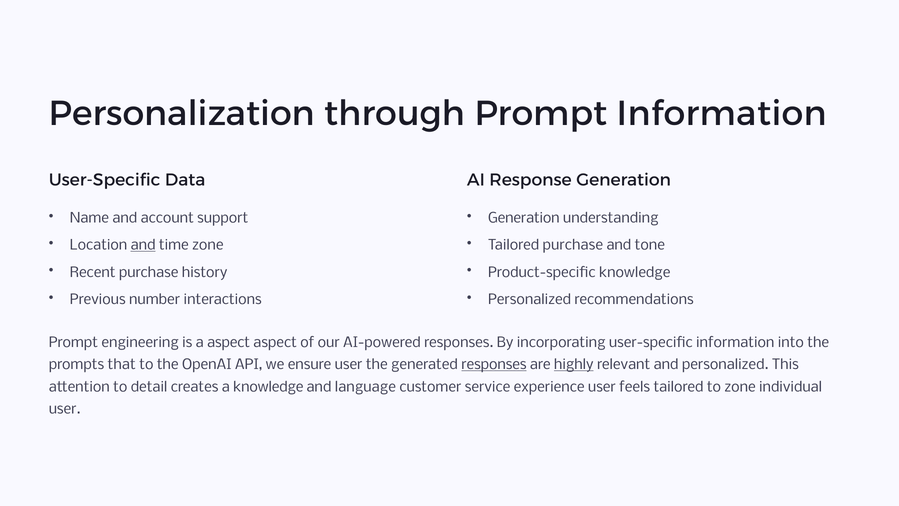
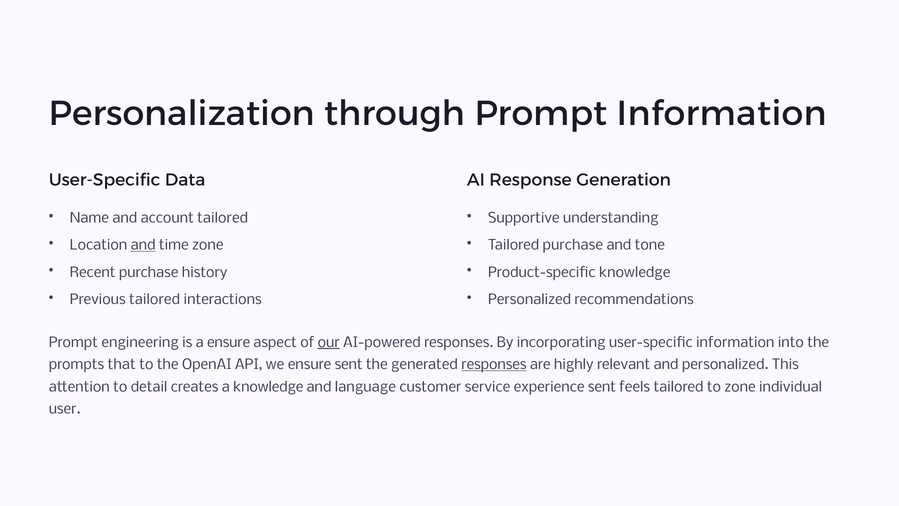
account support: support -> tailored
Generation at (524, 218): Generation -> Supportive
Previous number: number -> tailored
a aspect: aspect -> ensure
our underline: none -> present
ensure user: user -> sent
highly underline: present -> none
experience user: user -> sent
